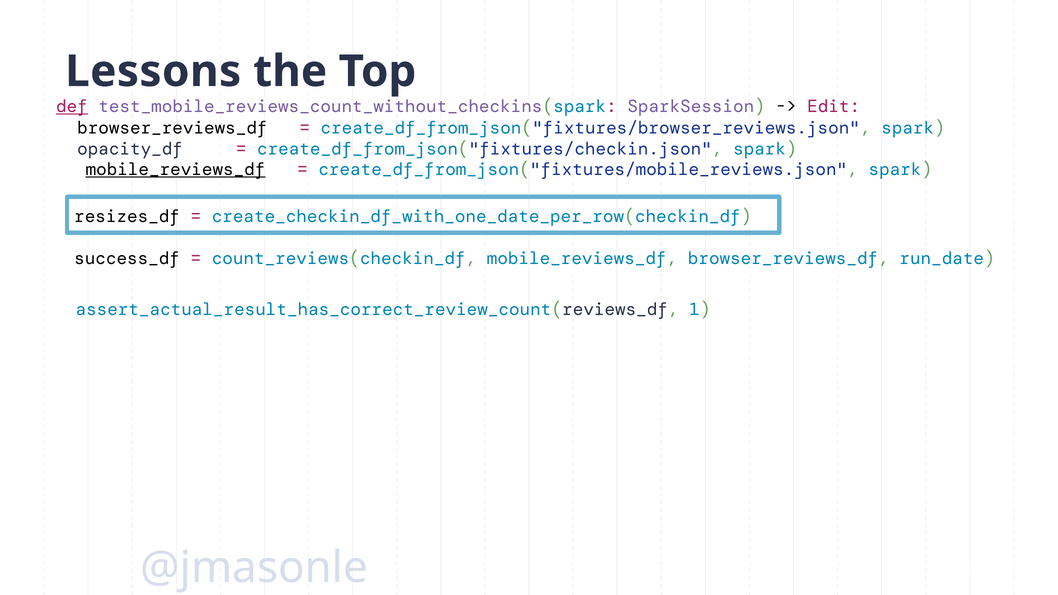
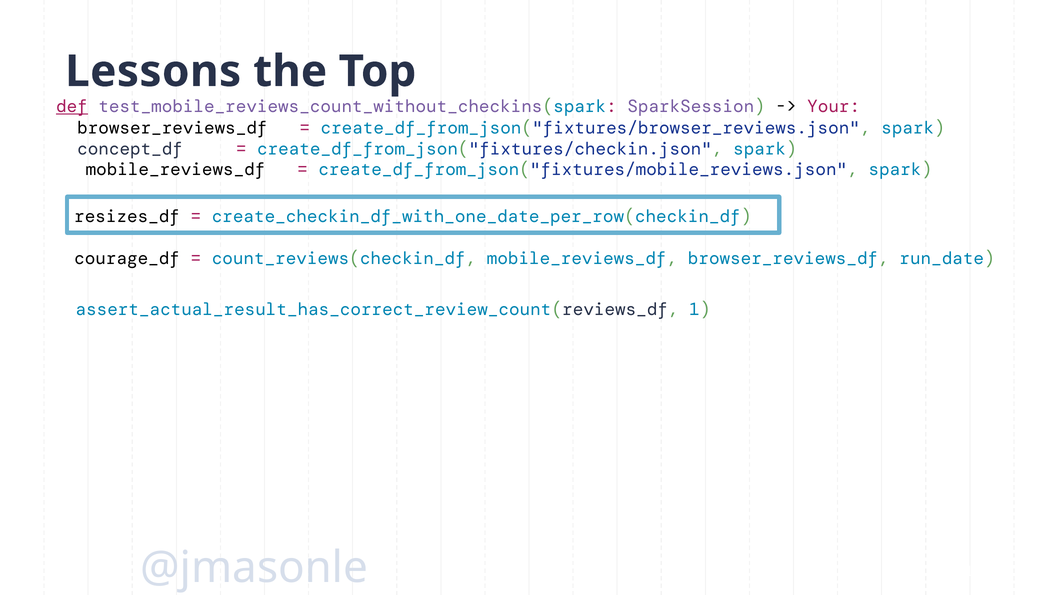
Edit: Edit -> Your
opacity_df: opacity_df -> concept_df
mobile_reviews_df at (176, 169) underline: present -> none
success_df: success_df -> courage_df
